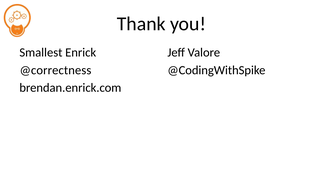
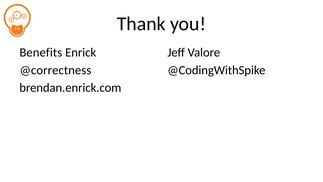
Smallest: Smallest -> Benefits
